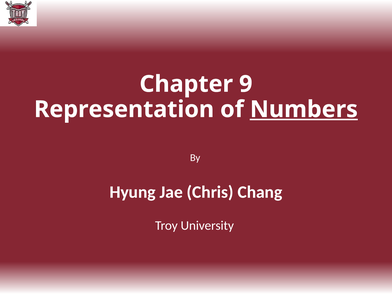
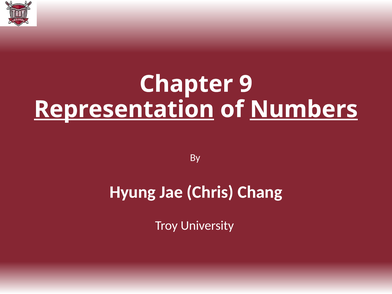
Representation underline: none -> present
